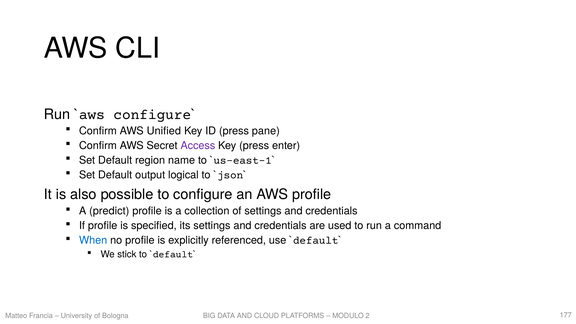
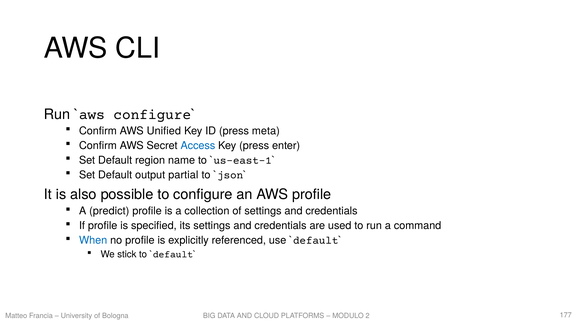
pane: pane -> meta
Access colour: purple -> blue
logical: logical -> partial
